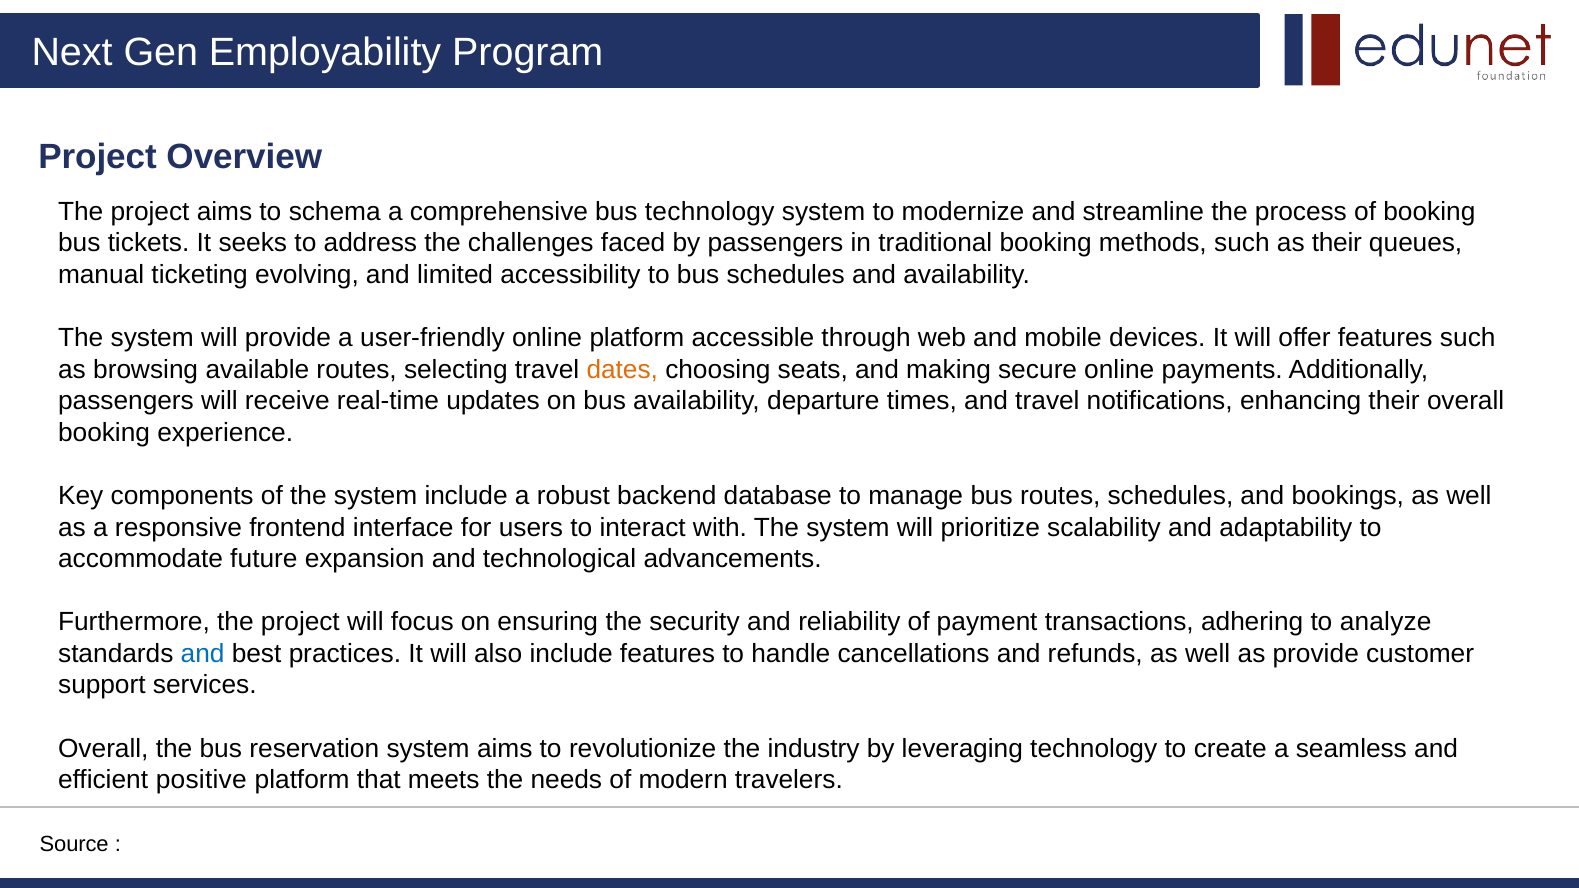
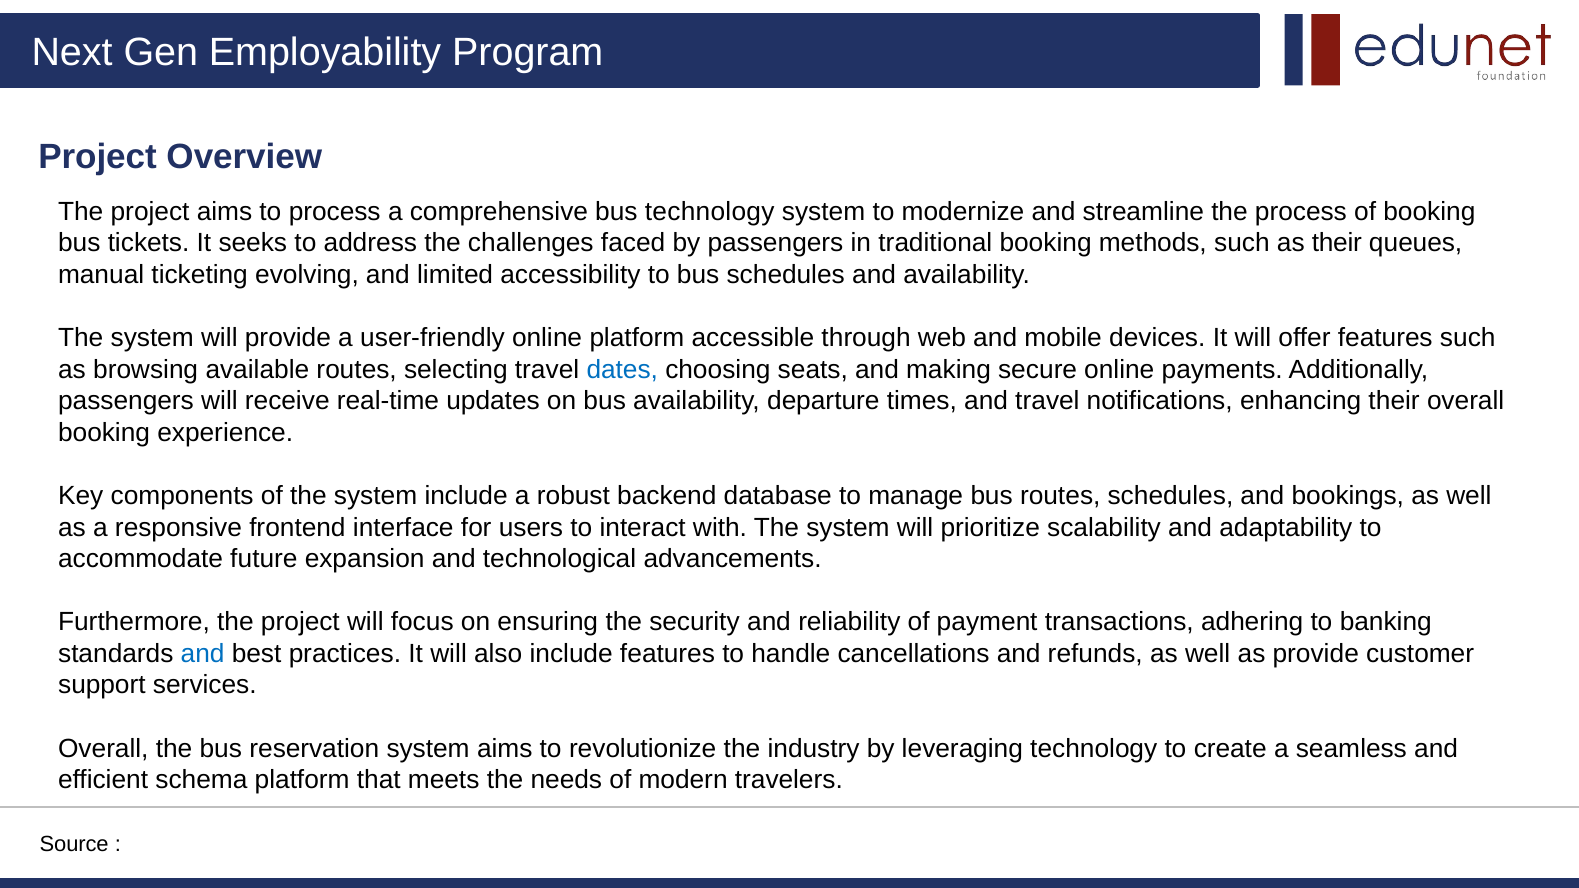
to schema: schema -> process
dates colour: orange -> blue
analyze: analyze -> banking
positive: positive -> schema
